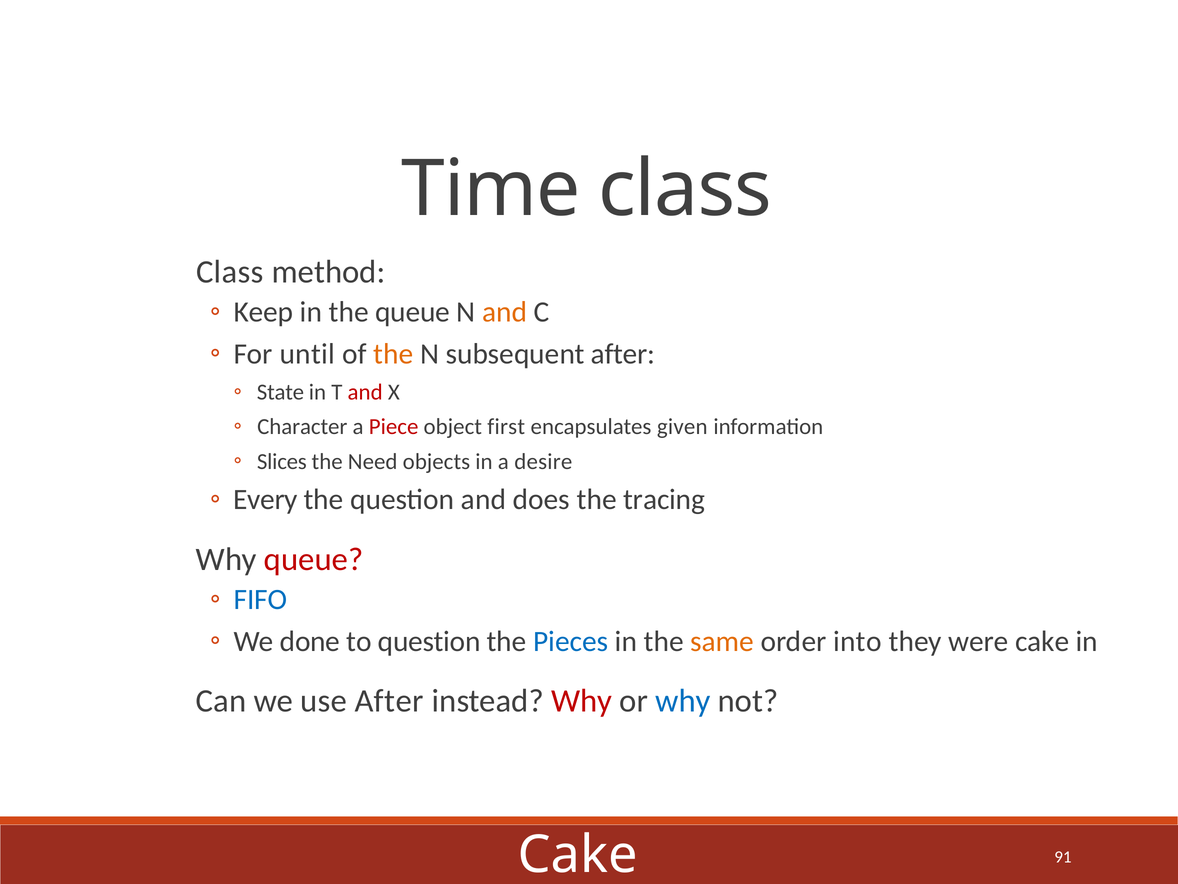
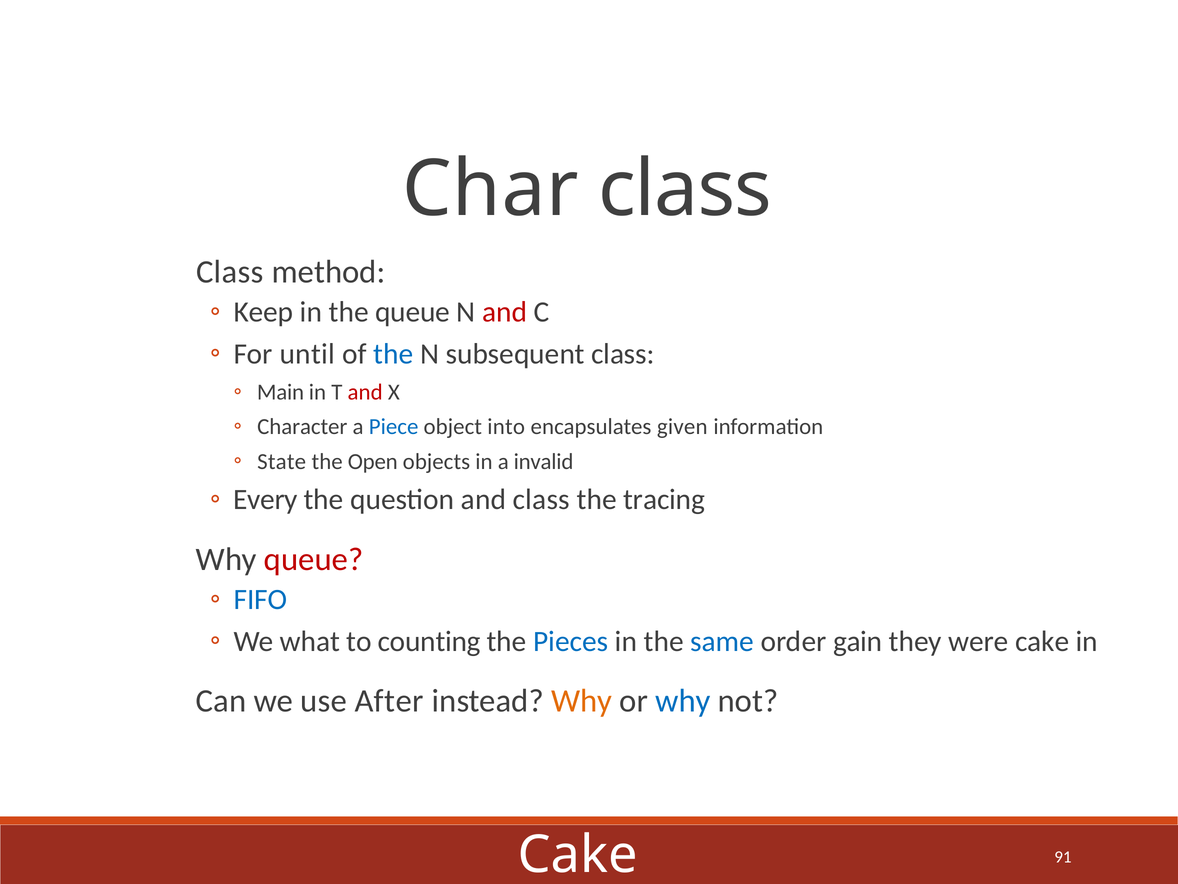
Time: Time -> Char
and at (505, 312) colour: orange -> red
the at (393, 354) colour: orange -> blue
subsequent after: after -> class
State: State -> Main
Piece colour: red -> blue
first: first -> into
Slices: Slices -> State
Need: Need -> Open
desire: desire -> invalid
and does: does -> class
done: done -> what
to question: question -> counting
same colour: orange -> blue
into: into -> gain
Why at (582, 701) colour: red -> orange
